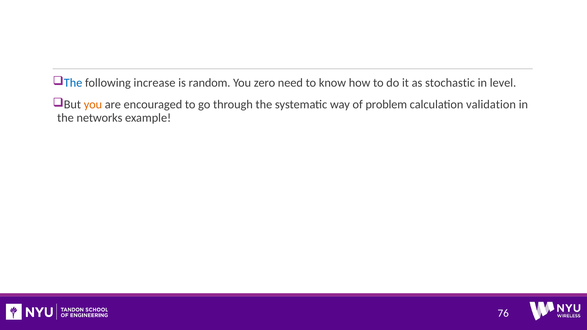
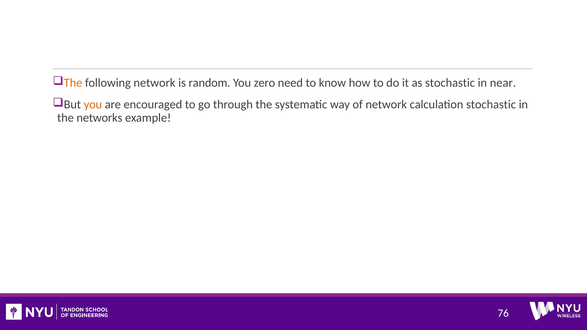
The at (73, 83) colour: blue -> orange
following increase: increase -> network
level: level -> near
of problem: problem -> network
calculation validation: validation -> stochastic
